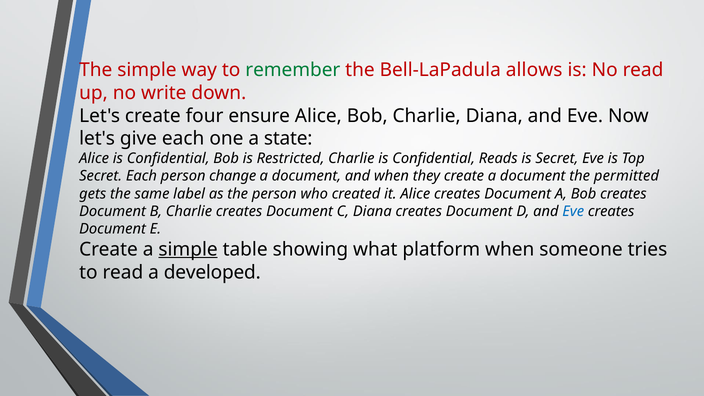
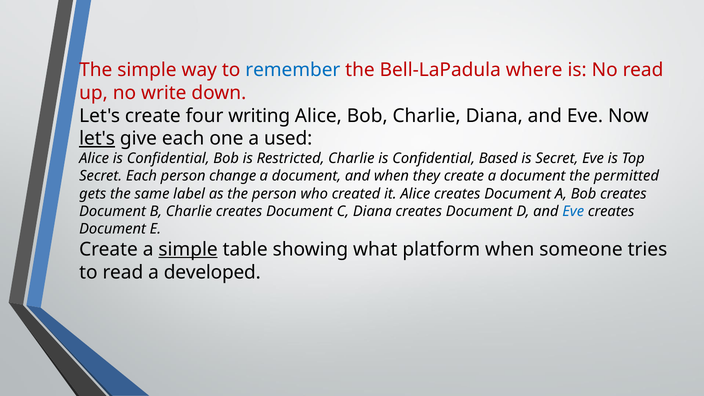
remember colour: green -> blue
allows: allows -> where
ensure: ensure -> writing
let's at (97, 139) underline: none -> present
state: state -> used
Reads: Reads -> Based
